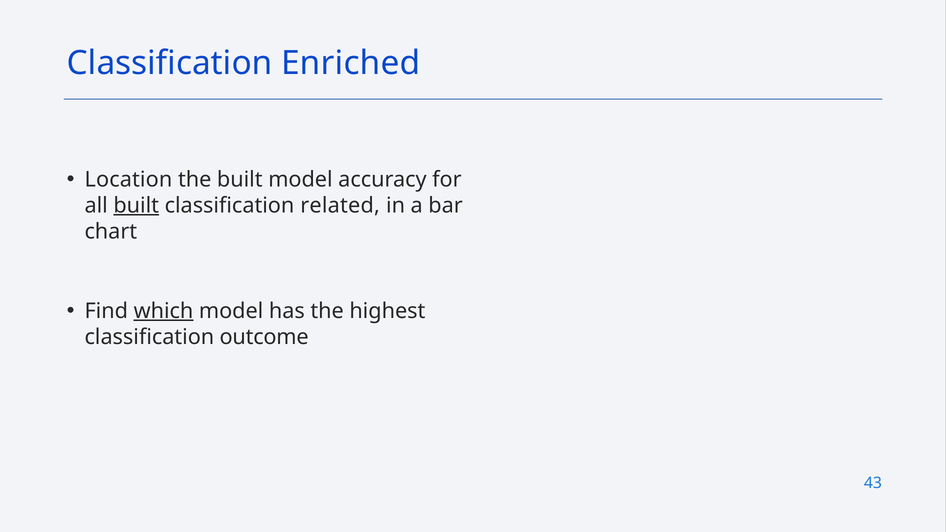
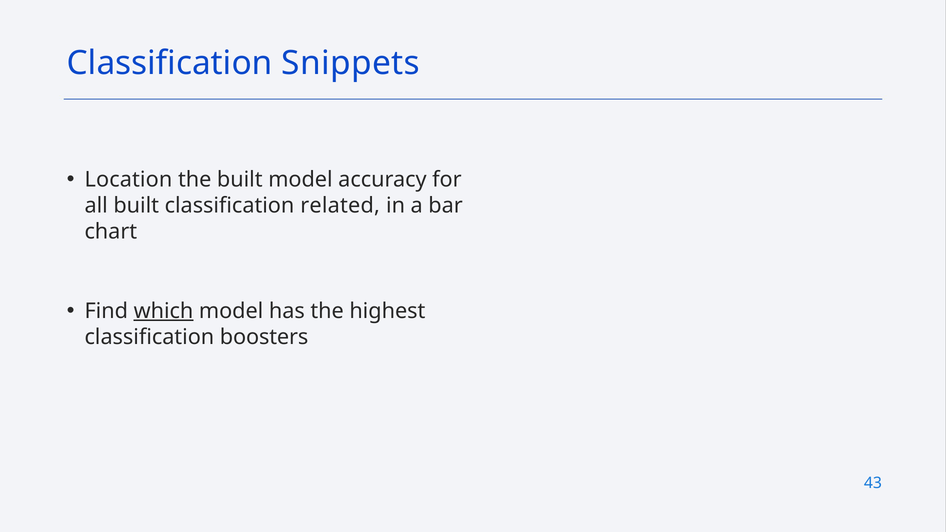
Enriched: Enriched -> Snippets
built at (136, 206) underline: present -> none
outcome: outcome -> boosters
